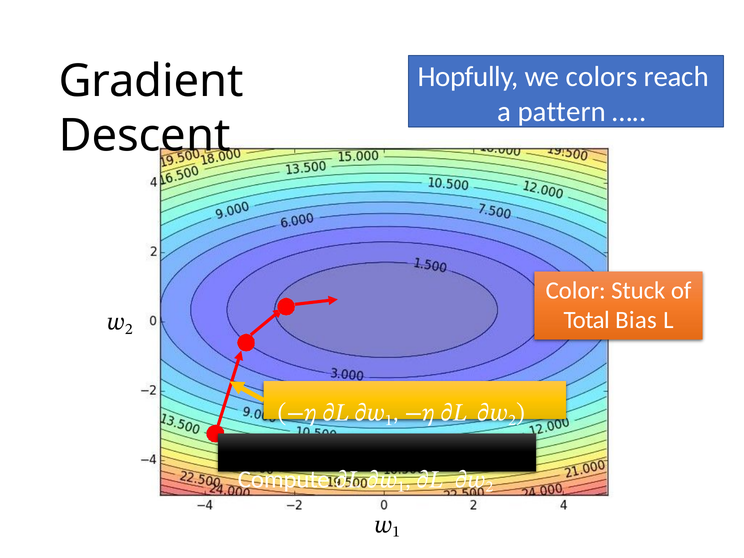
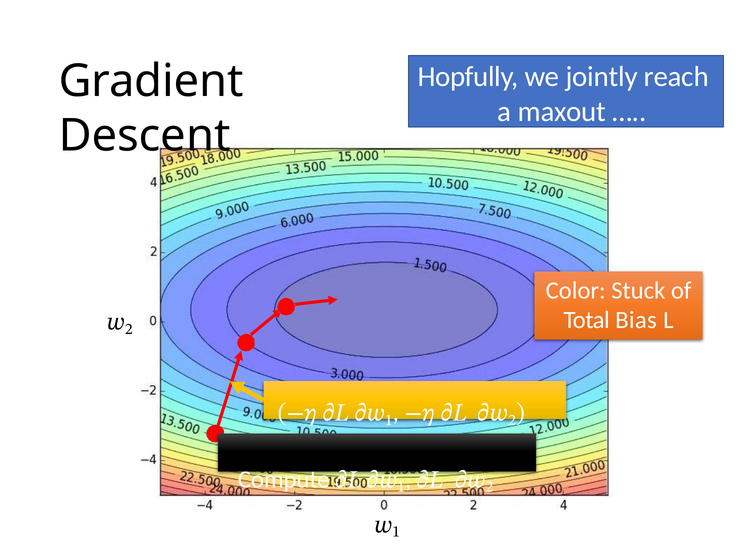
colors: colors -> jointly
pattern: pattern -> maxout
